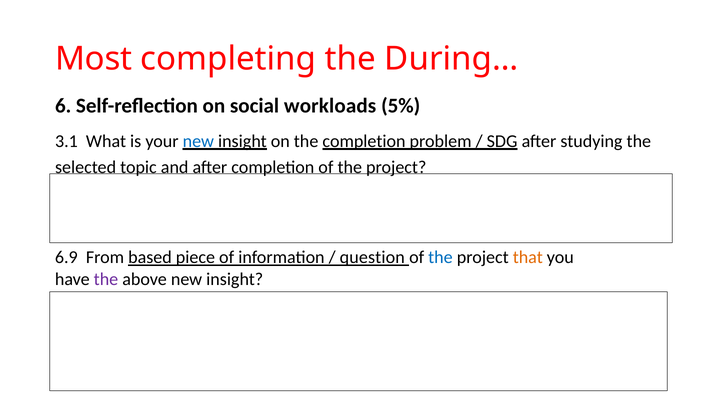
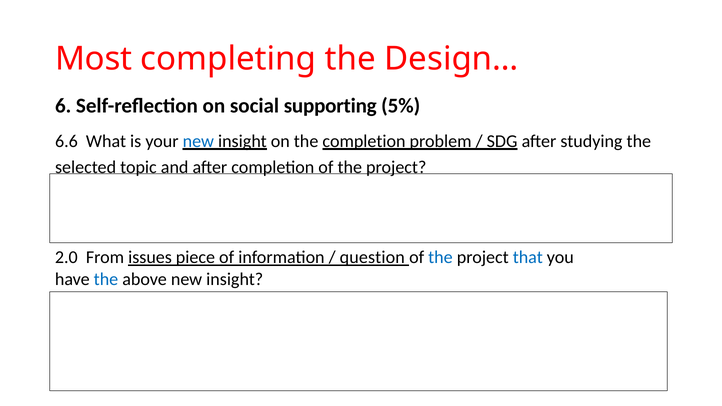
During…: During… -> Design…
workloads: workloads -> supporting
3.1: 3.1 -> 6.6
6.9: 6.9 -> 2.0
based: based -> issues
that colour: orange -> blue
the at (106, 279) colour: purple -> blue
